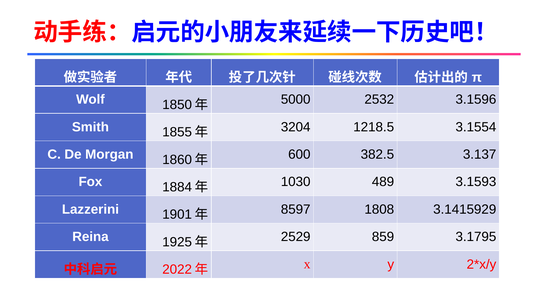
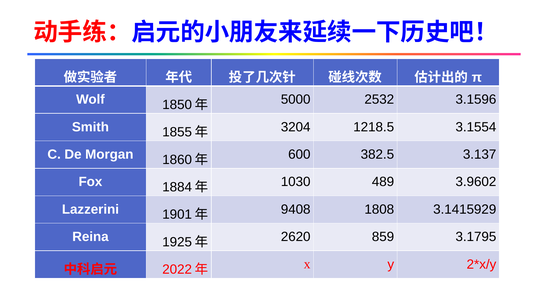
3.1593: 3.1593 -> 3.9602
8597: 8597 -> 9408
2529: 2529 -> 2620
